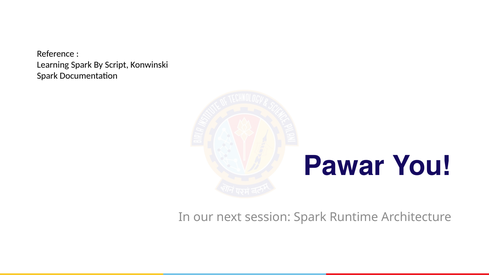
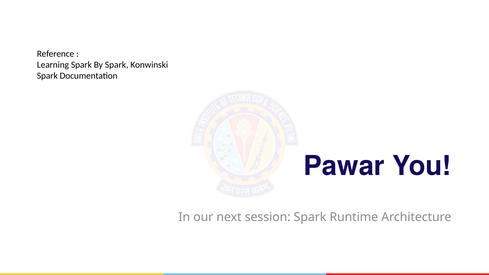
By Script: Script -> Spark
